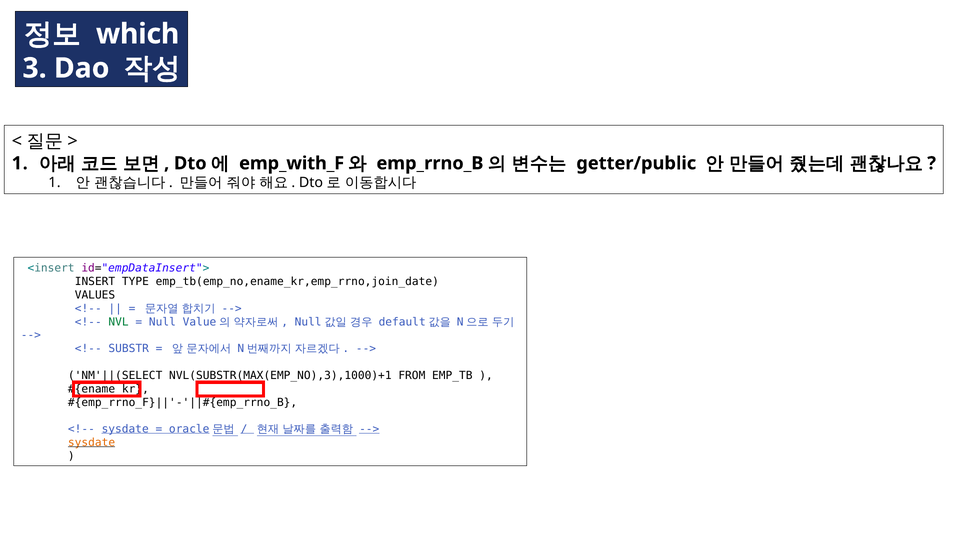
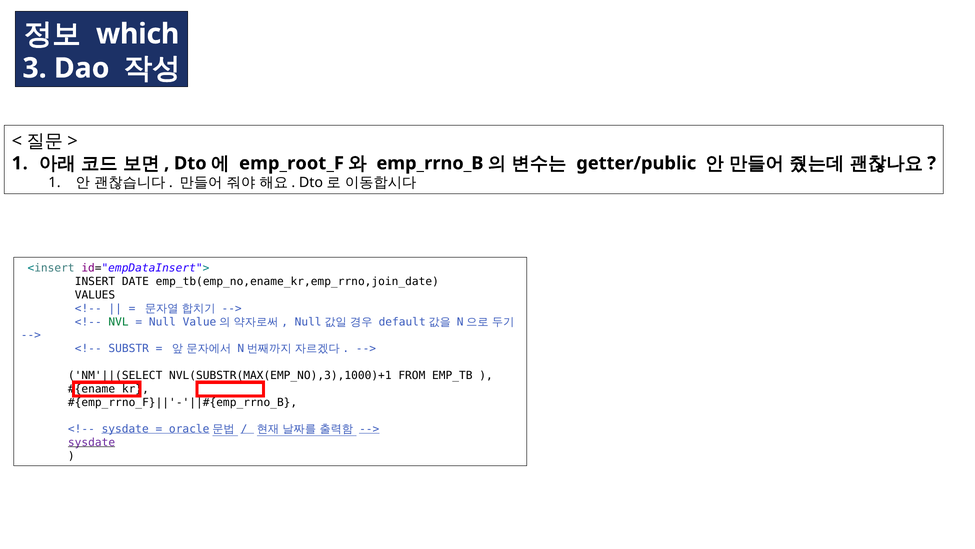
emp_with_F: emp_with_F -> emp_root_F
TYPE: TYPE -> DATE
sysdate at (92, 442) colour: orange -> purple
